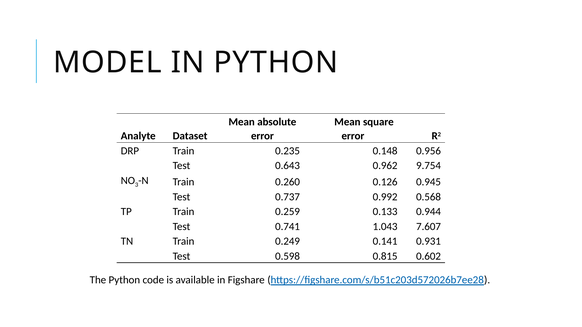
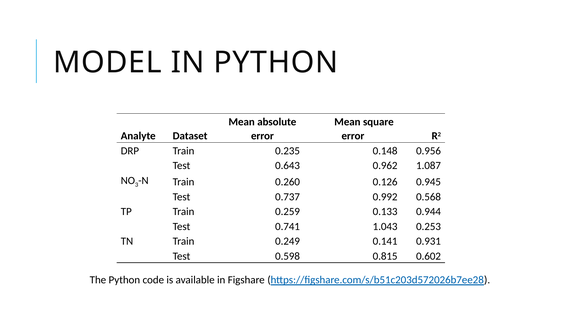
9.754: 9.754 -> 1.087
7.607: 7.607 -> 0.253
